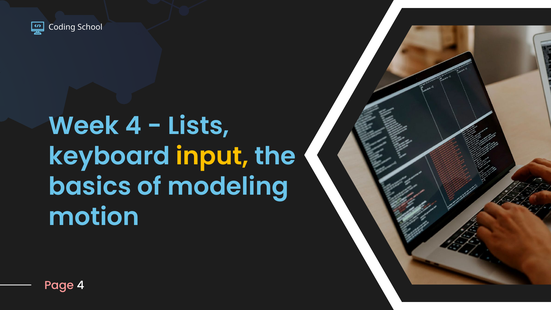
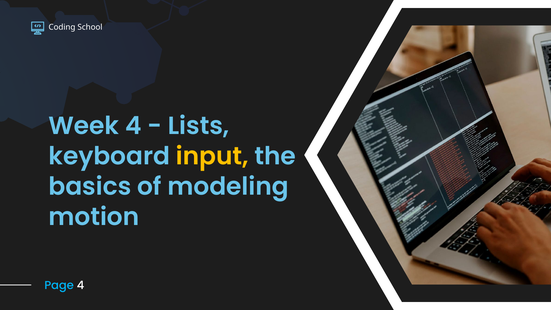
Page colour: pink -> light blue
